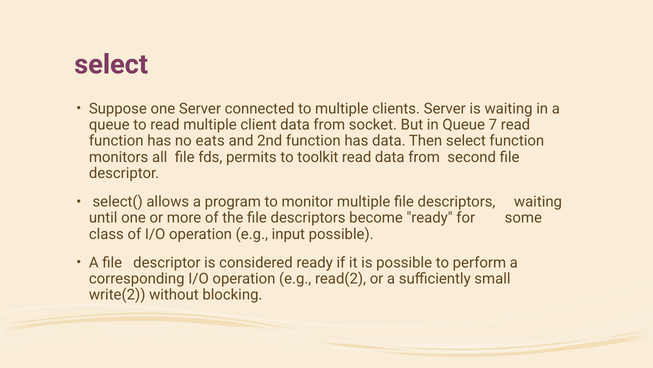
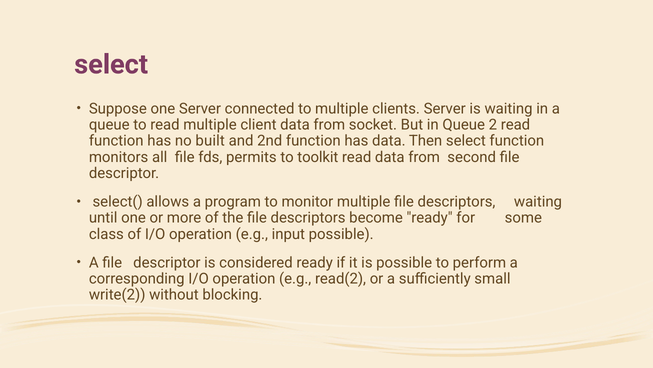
7: 7 -> 2
eats: eats -> built
